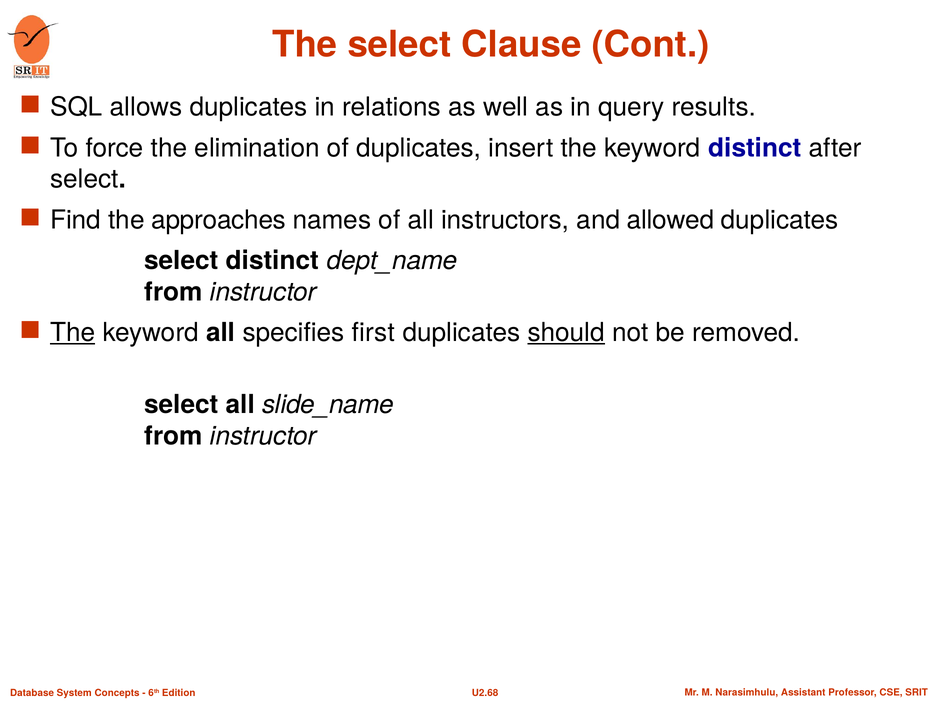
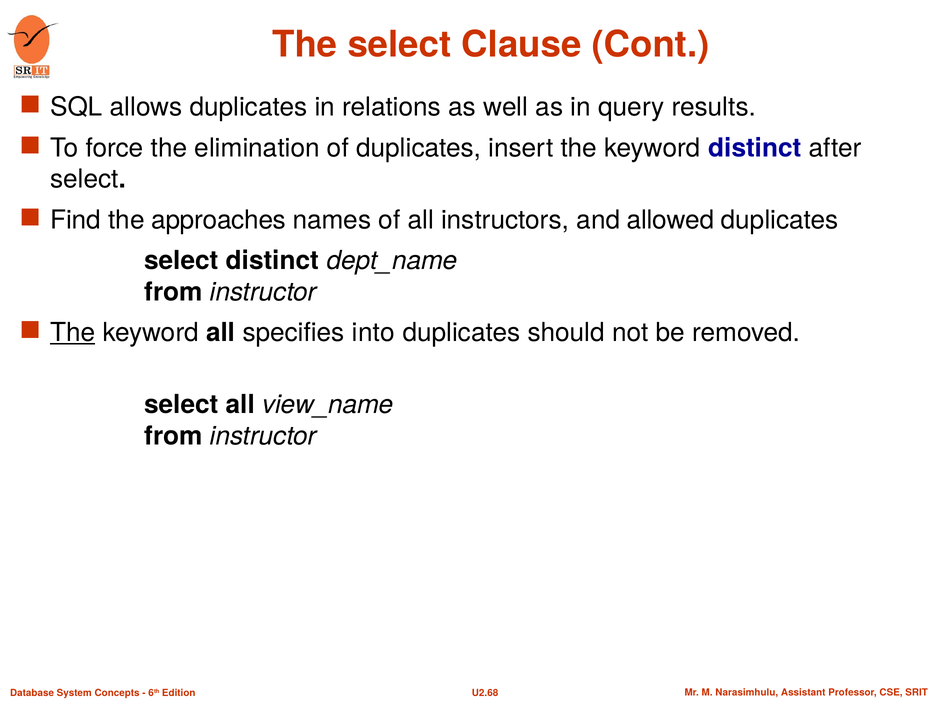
first: first -> into
should underline: present -> none
slide_name: slide_name -> view_name
